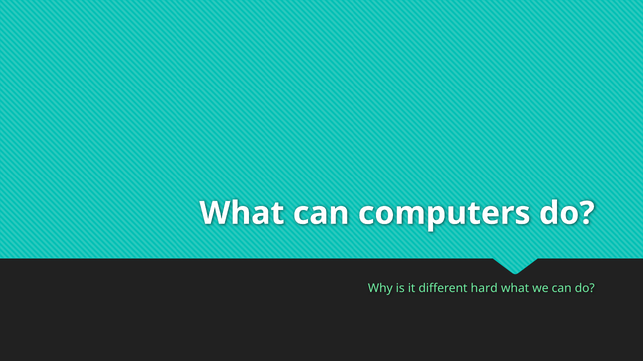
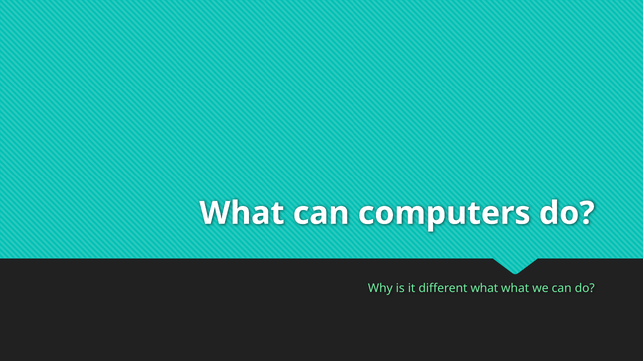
different hard: hard -> what
